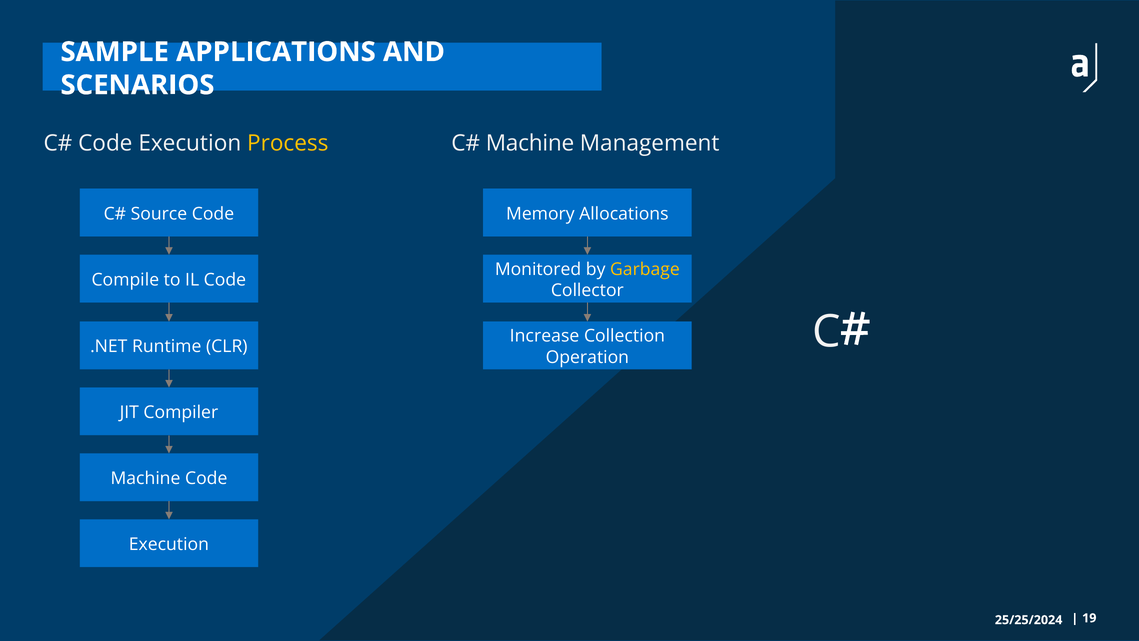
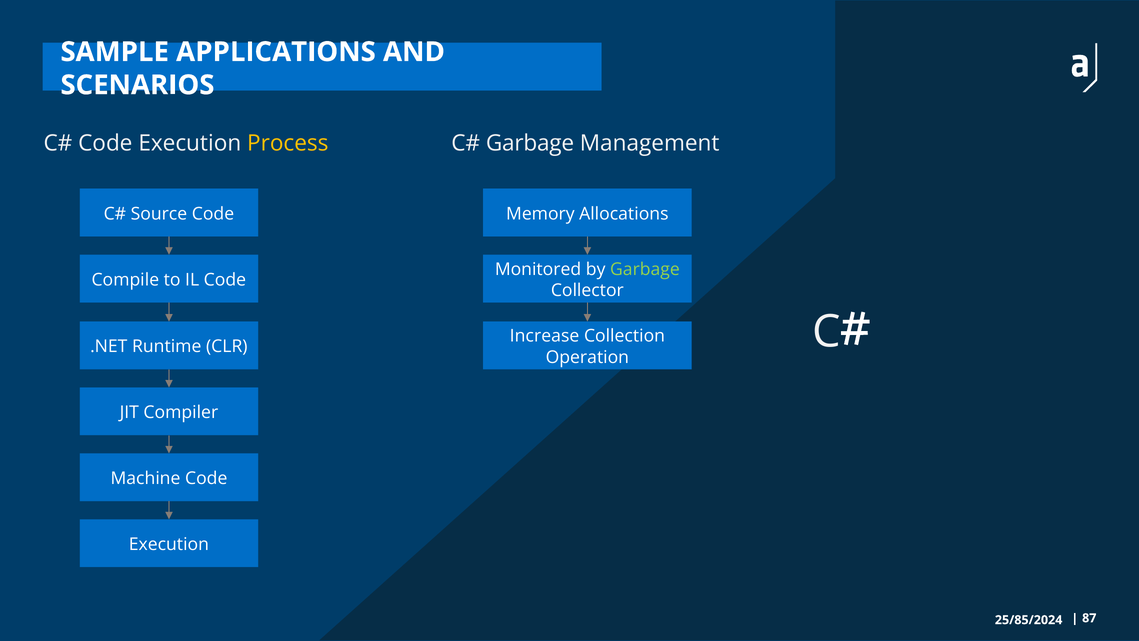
Machine at (530, 143): Machine -> Garbage
Garbage at (645, 269) colour: yellow -> light green
25/25/2024: 25/25/2024 -> 25/85/2024
19: 19 -> 87
